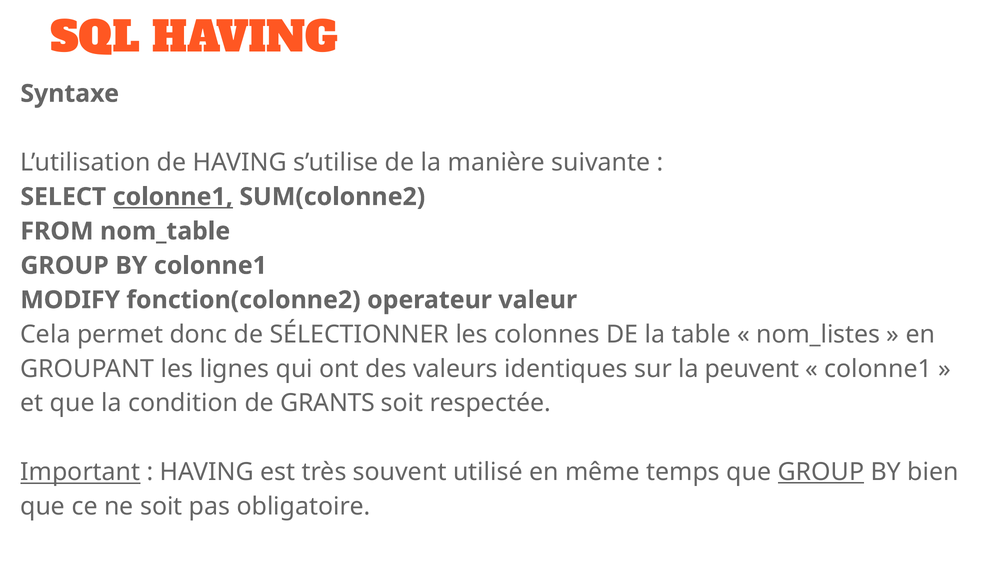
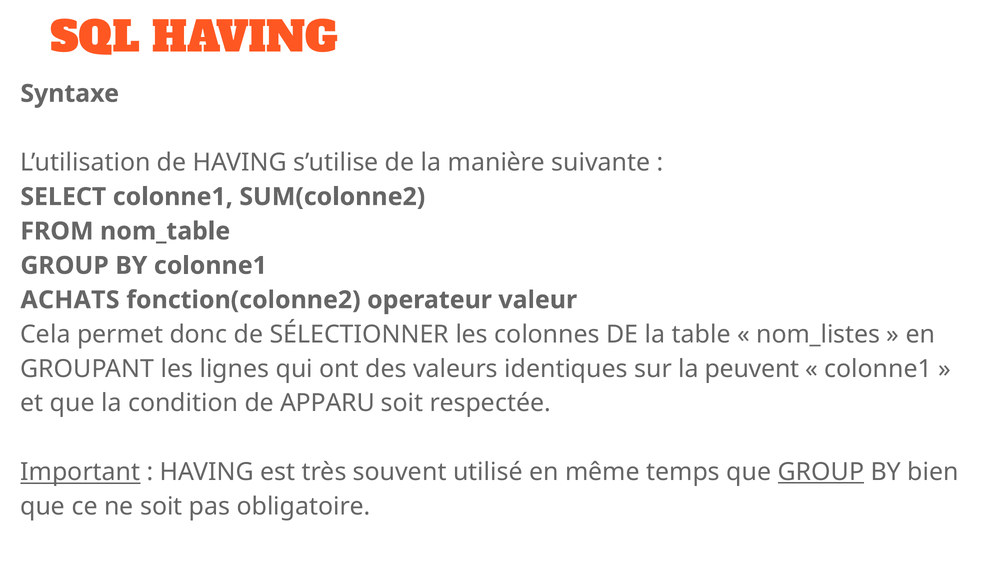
colonne1 at (173, 197) underline: present -> none
MODIFY: MODIFY -> ACHATS
GRANTS: GRANTS -> APPARU
